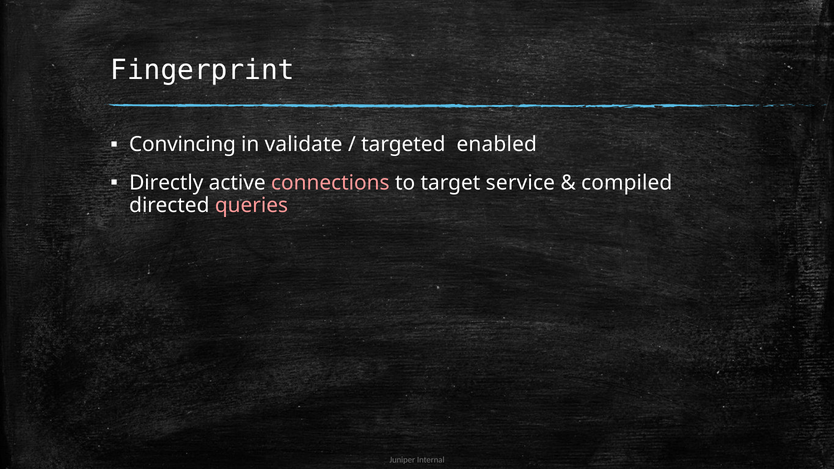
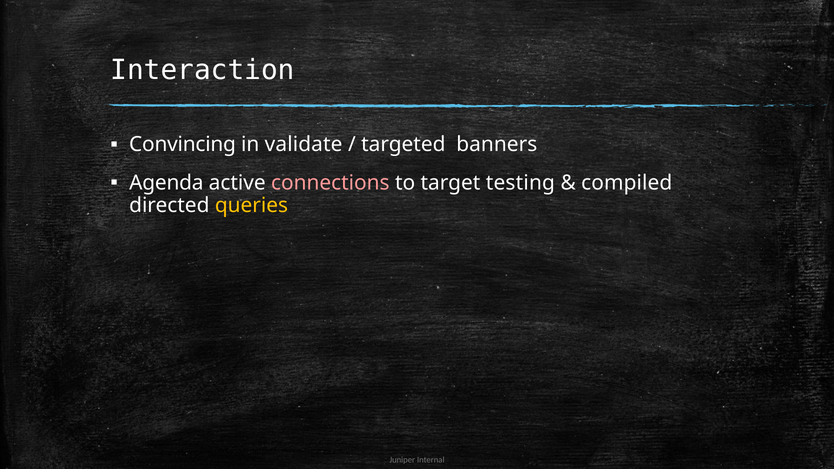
Fingerprint: Fingerprint -> Interaction
enabled: enabled -> banners
Directly: Directly -> Agenda
service: service -> testing
queries colour: pink -> yellow
